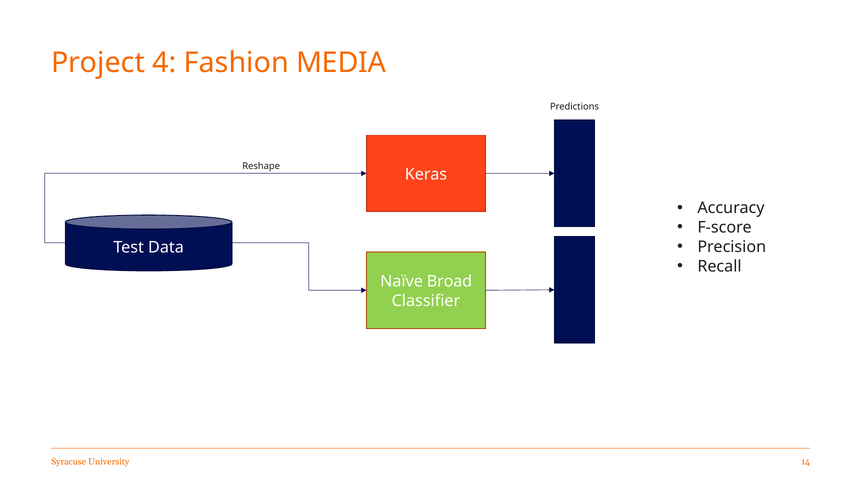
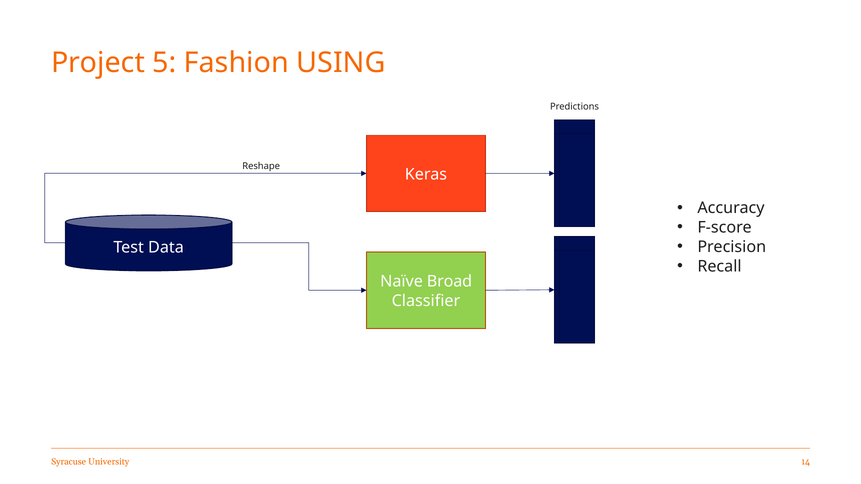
4: 4 -> 5
MEDIA: MEDIA -> USING
